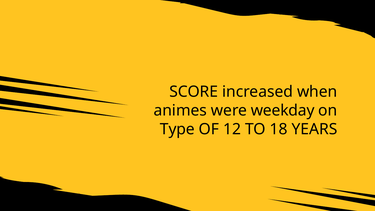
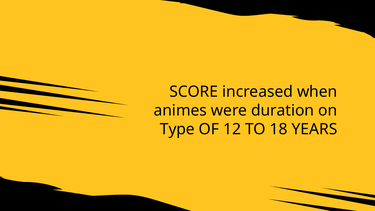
weekday: weekday -> duration
